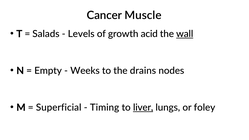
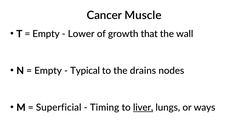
Salads at (46, 34): Salads -> Empty
Levels: Levels -> Lower
acid: acid -> that
wall underline: present -> none
Weeks: Weeks -> Typical
foley: foley -> ways
